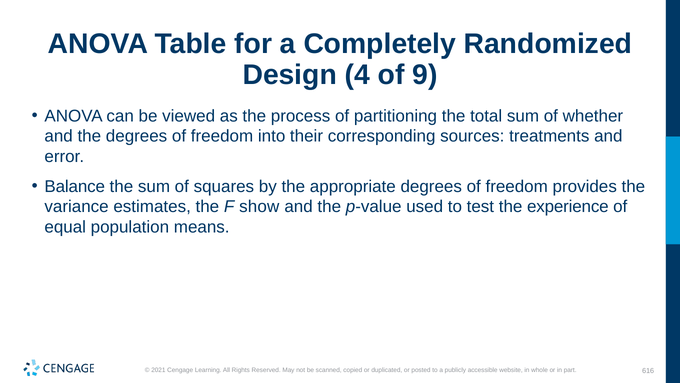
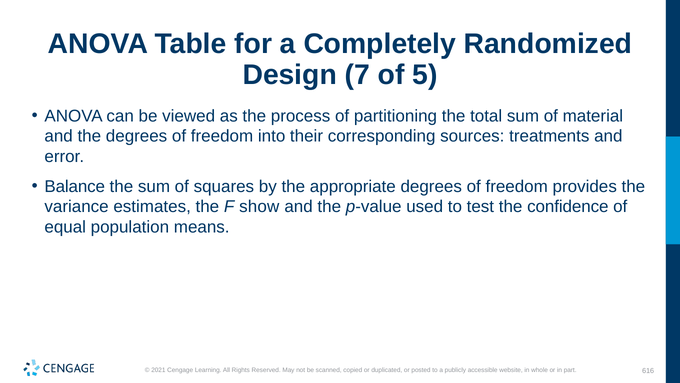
4: 4 -> 7
9: 9 -> 5
whether: whether -> material
experience: experience -> confidence
